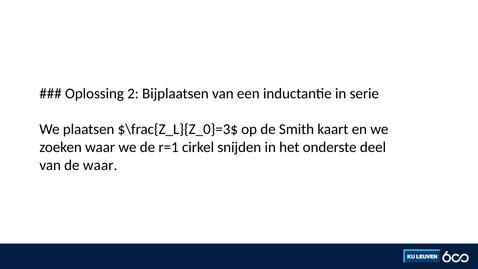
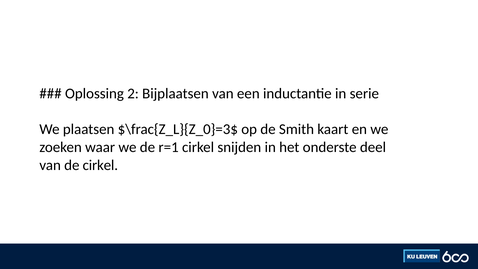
de waar: waar -> cirkel
